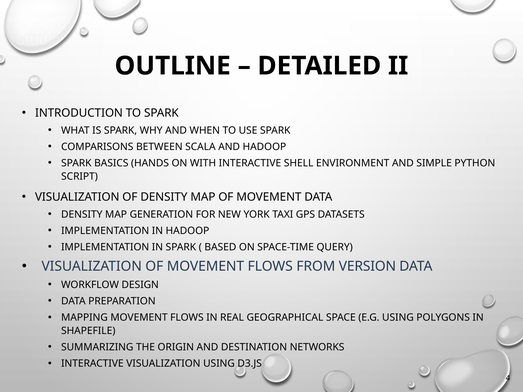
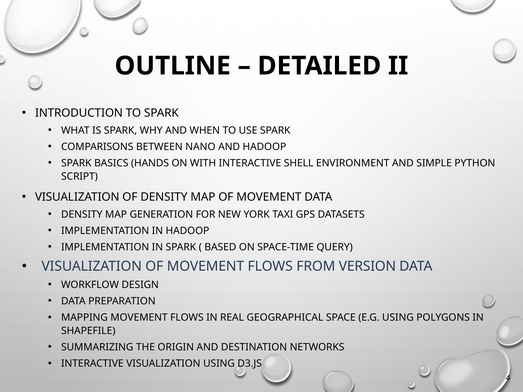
SCALA: SCALA -> NANO
